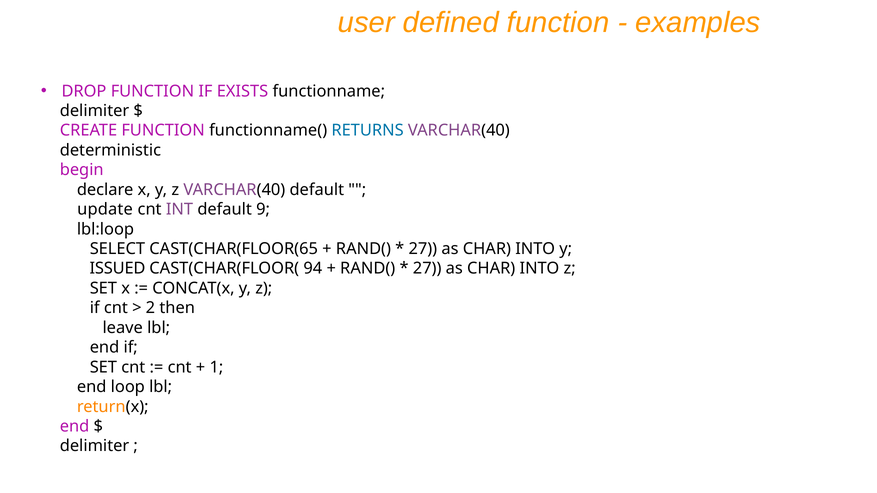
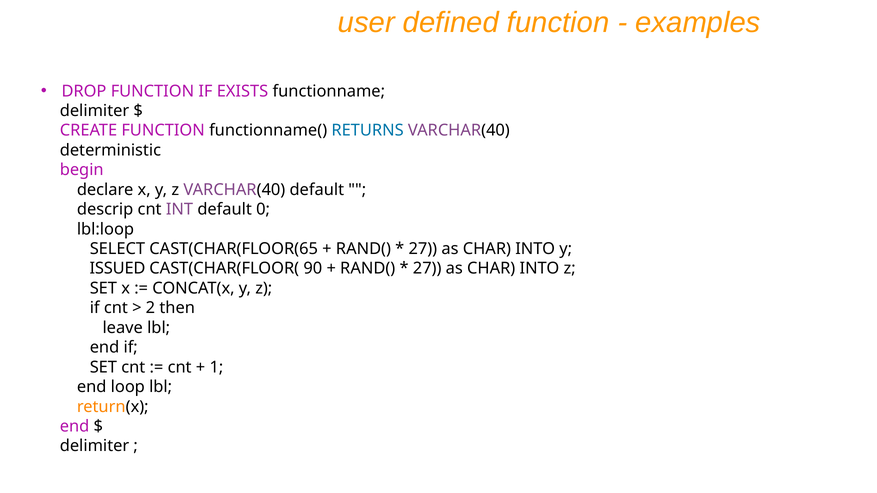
update: update -> descrip
9: 9 -> 0
94: 94 -> 90
